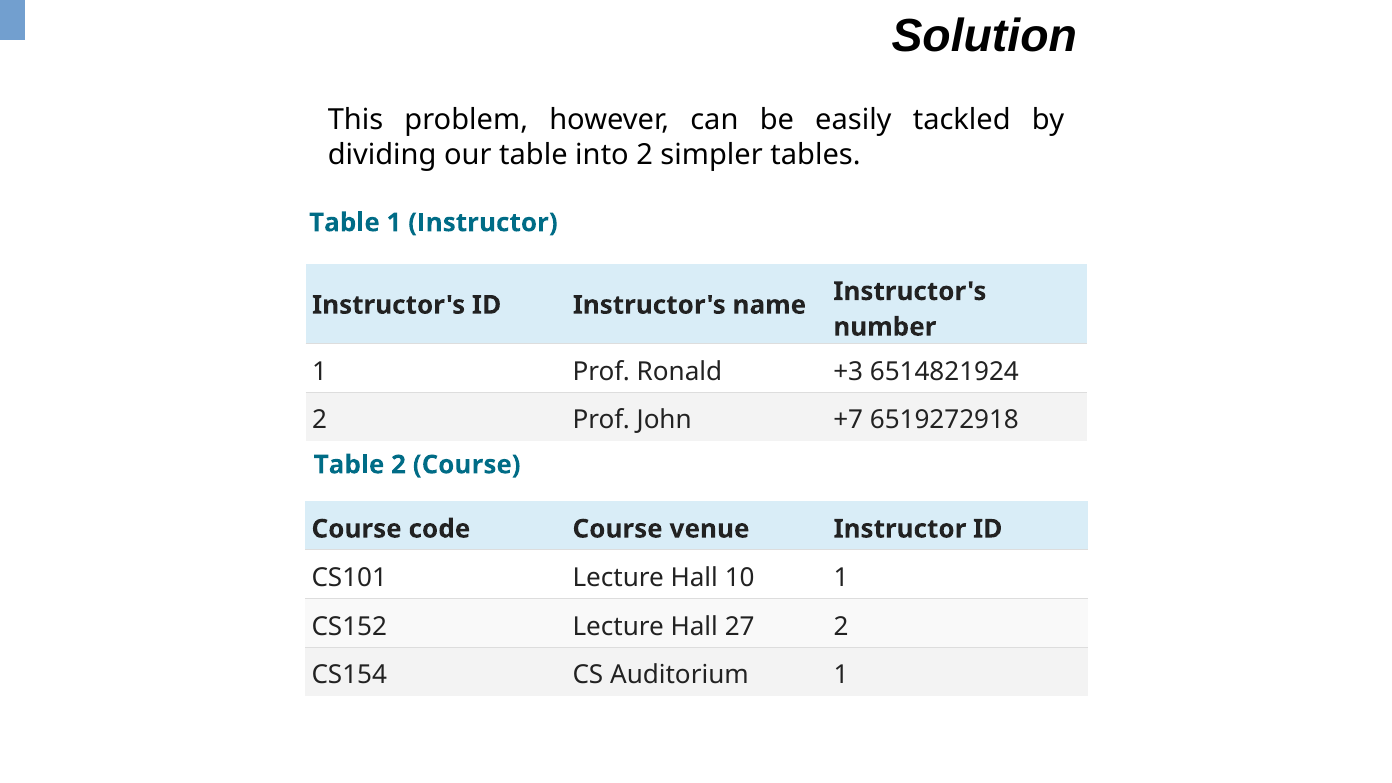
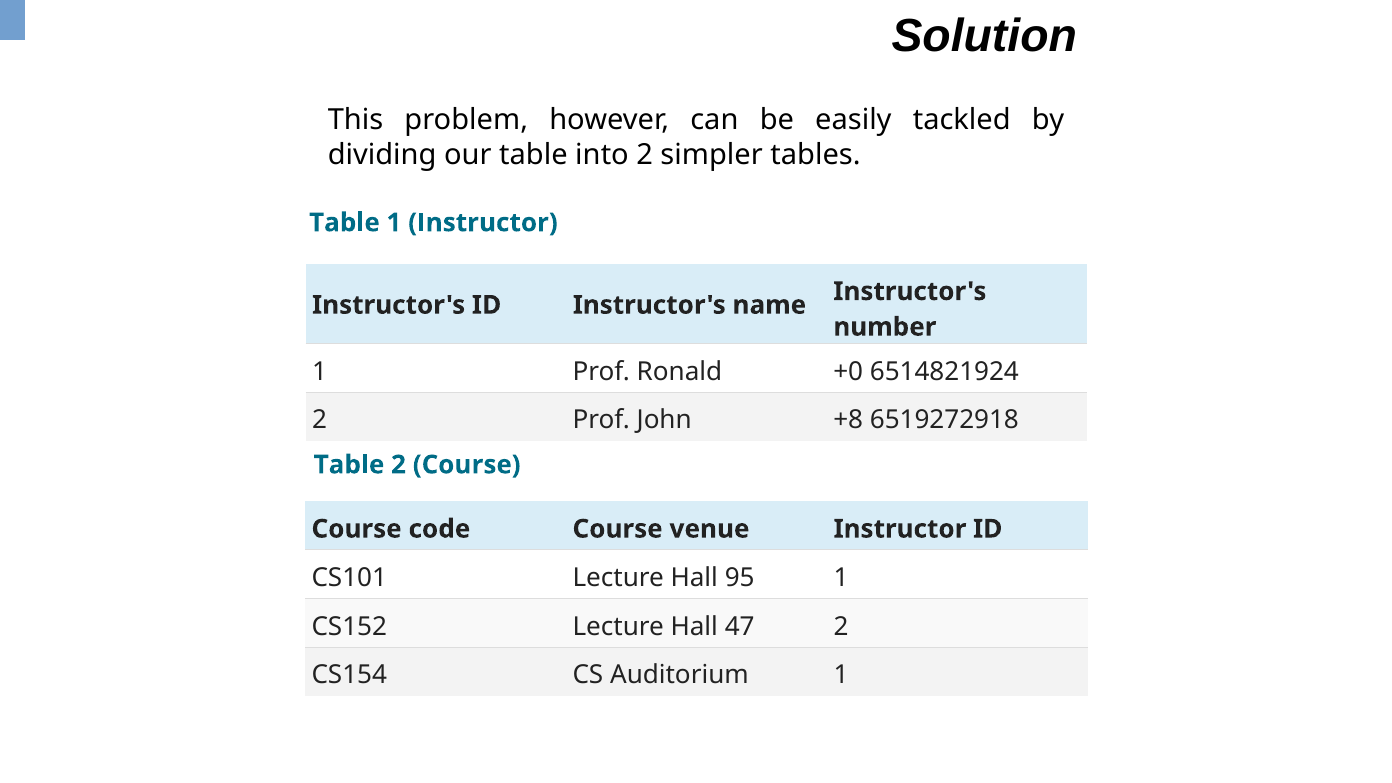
+3: +3 -> +0
+7: +7 -> +8
10: 10 -> 95
27: 27 -> 47
